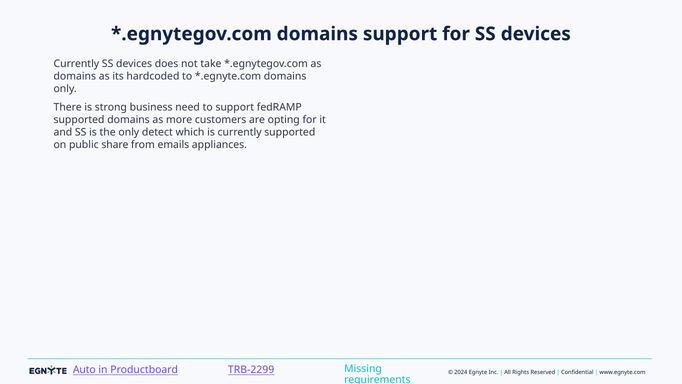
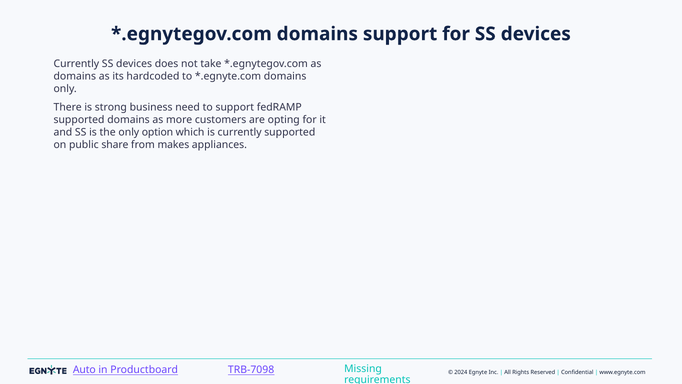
detect: detect -> option
emails: emails -> makes
TRB-2299: TRB-2299 -> TRB-7098
